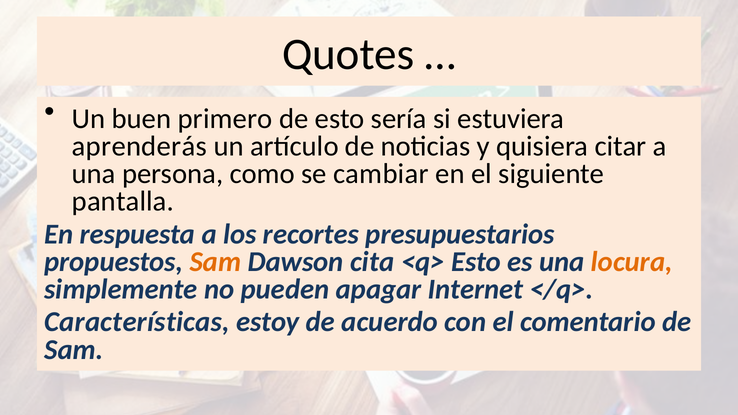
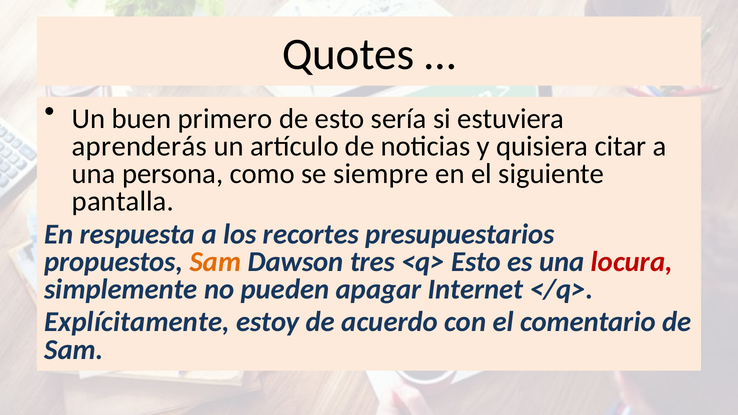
cambiar: cambiar -> siempre
cita: cita -> tres
locura colour: orange -> red
Características: Características -> Explícitamente
